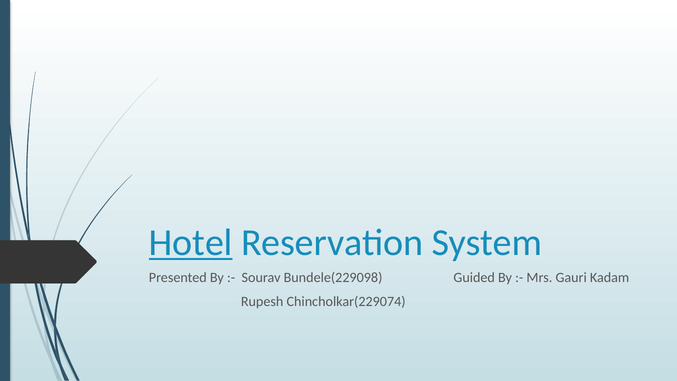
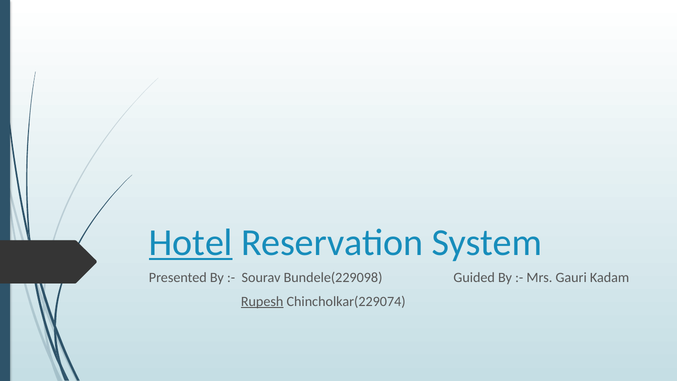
Rupesh underline: none -> present
